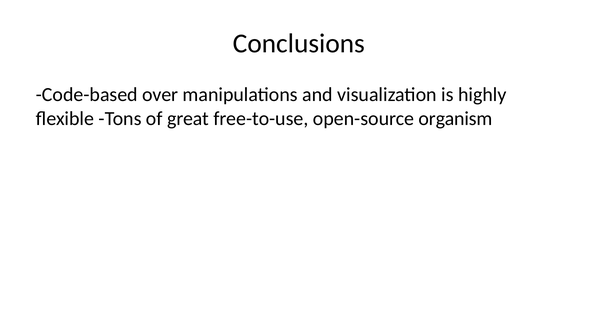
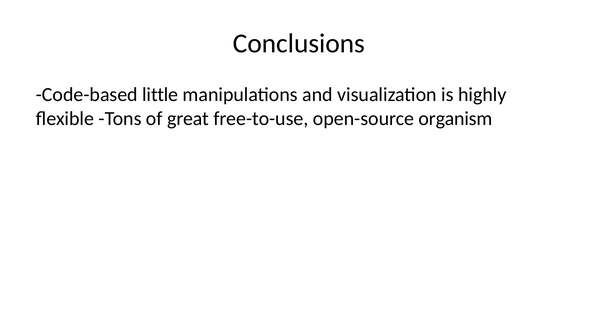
over: over -> little
